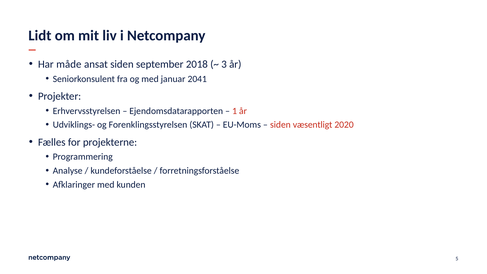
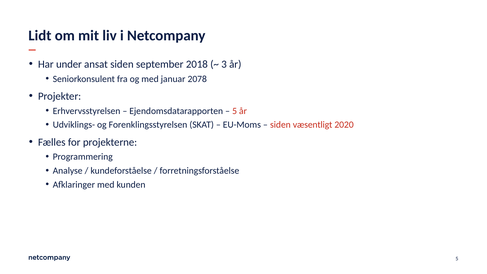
måde: måde -> under
2041: 2041 -> 2078
1 at (235, 111): 1 -> 5
